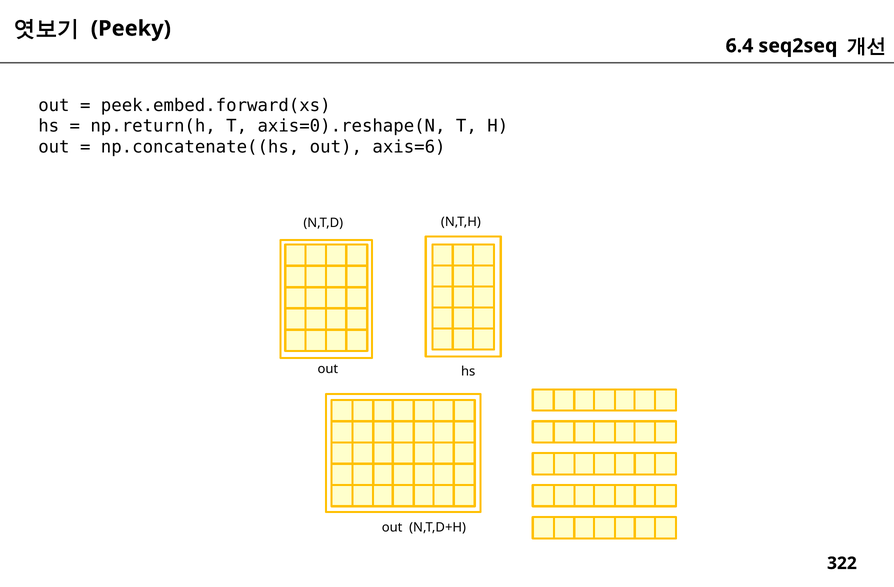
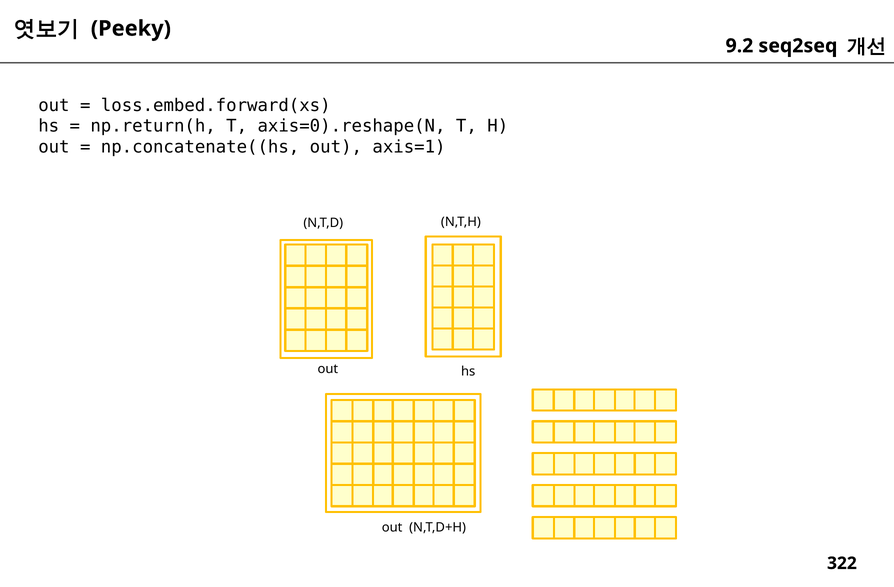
6.4: 6.4 -> 9.2
peek.embed.forward(xs: peek.embed.forward(xs -> loss.embed.forward(xs
axis=6: axis=6 -> axis=1
